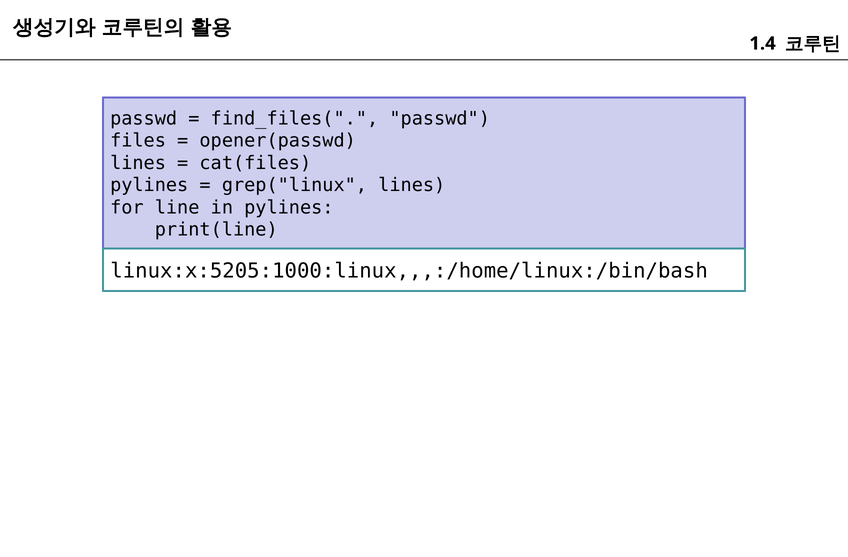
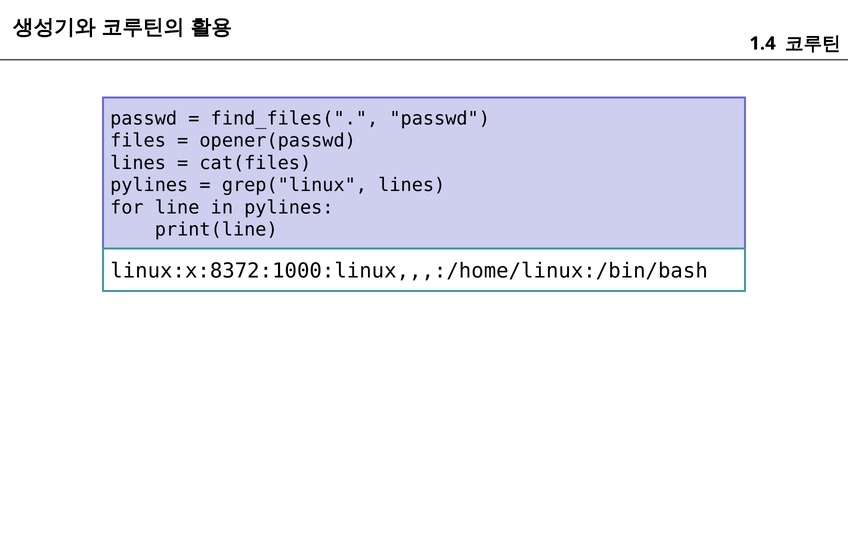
linux:x:5205:1000:linux,,,:/home/linux:/bin/bash: linux:x:5205:1000:linux,,,:/home/linux:/bin/bash -> linux:x:8372:1000:linux,,,:/home/linux:/bin/bash
